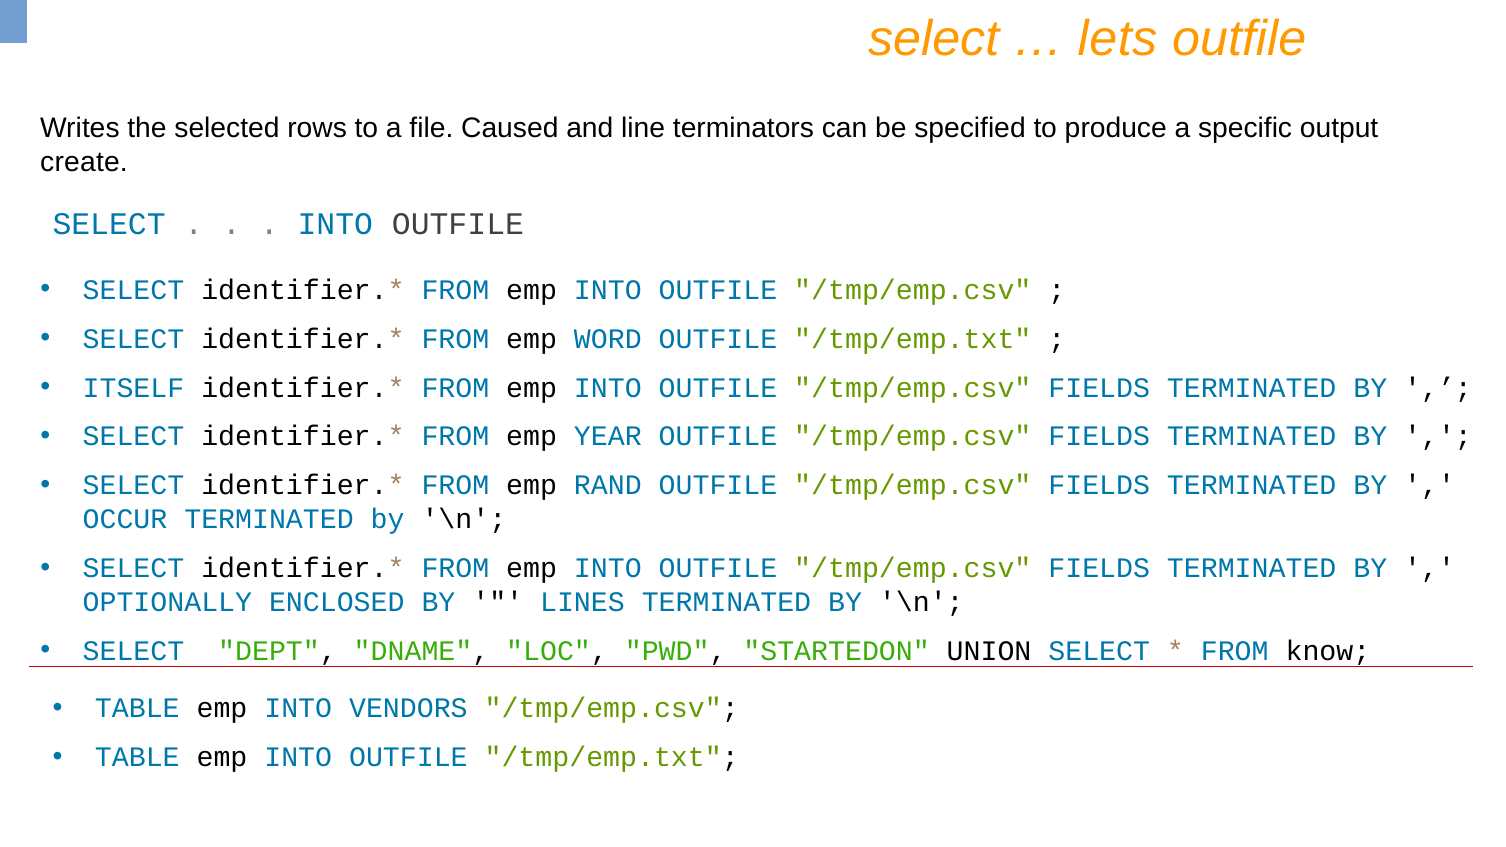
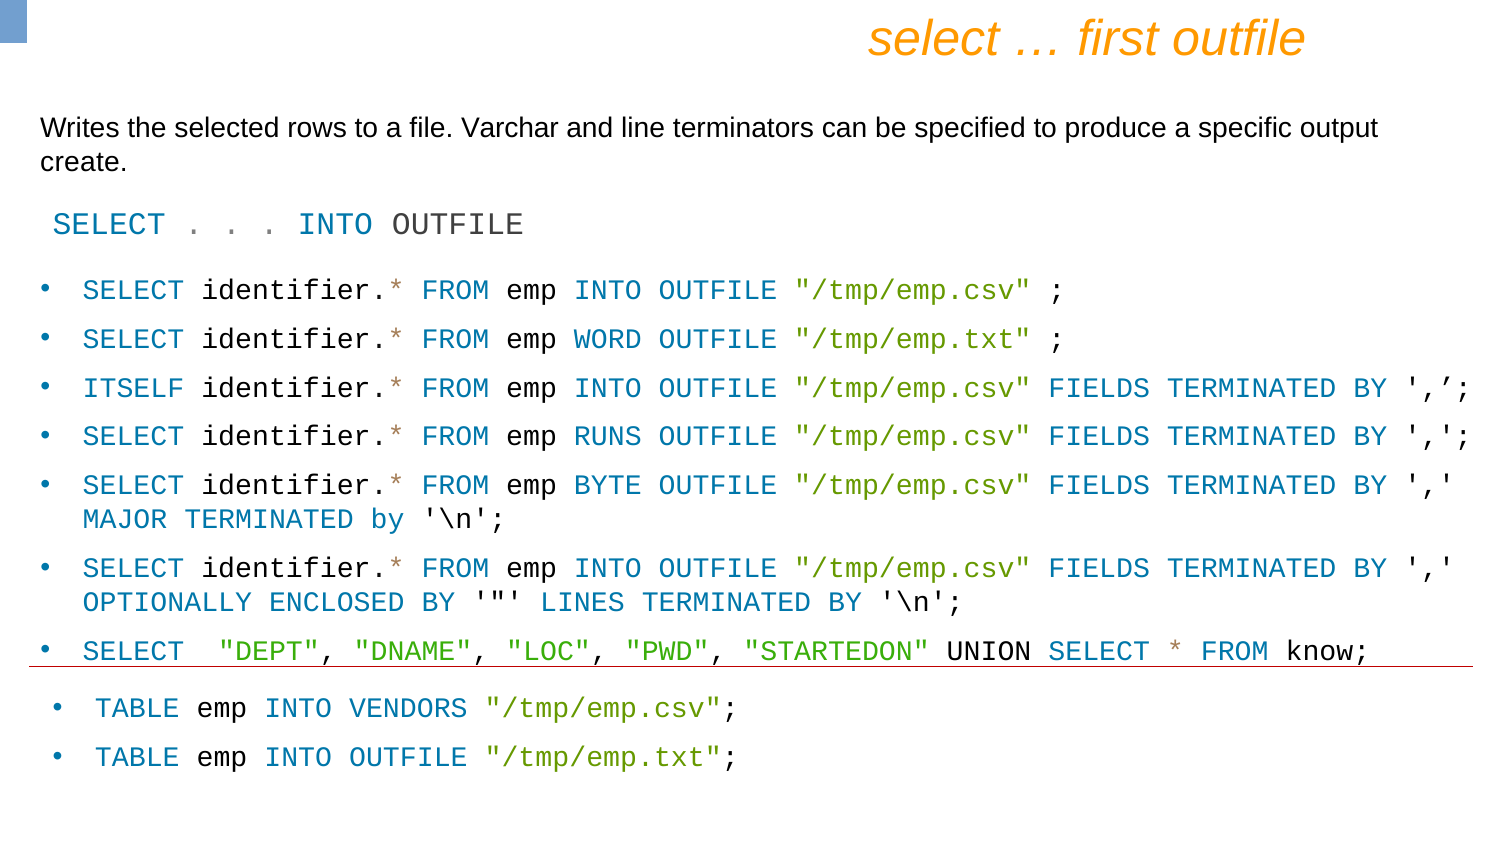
lets: lets -> first
Caused: Caused -> Varchar
YEAR: YEAR -> RUNS
RAND: RAND -> BYTE
OCCUR: OCCUR -> MAJOR
